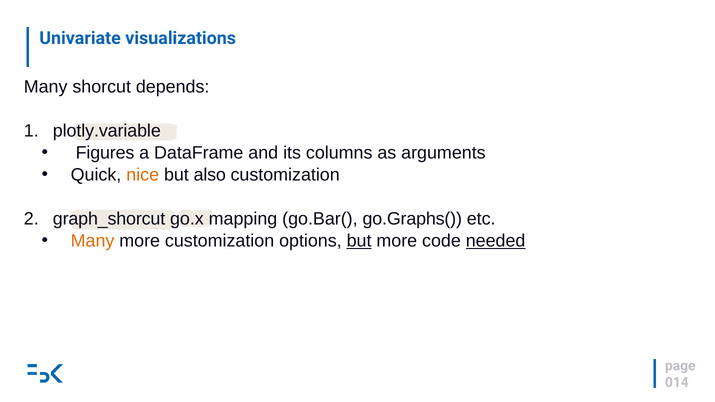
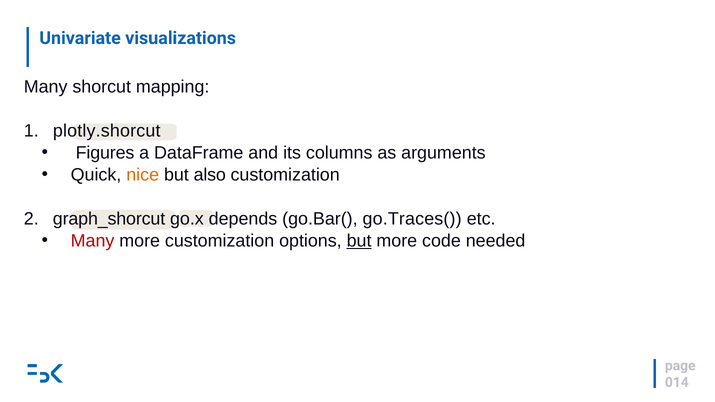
depends: depends -> mapping
plotly.variable: plotly.variable -> plotly.shorcut
mapping: mapping -> depends
go.Graphs(: go.Graphs( -> go.Traces(
Many at (93, 241) colour: orange -> red
needed underline: present -> none
